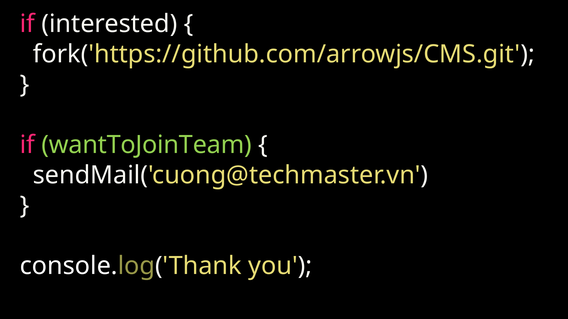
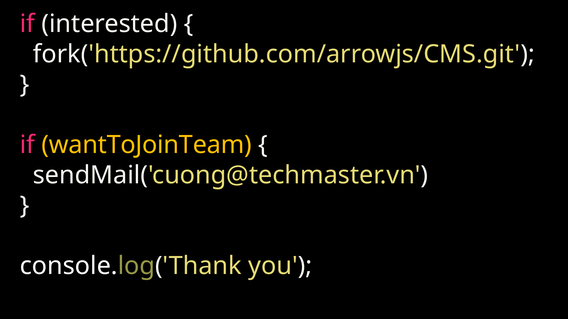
wantToJoinTeam colour: light green -> yellow
